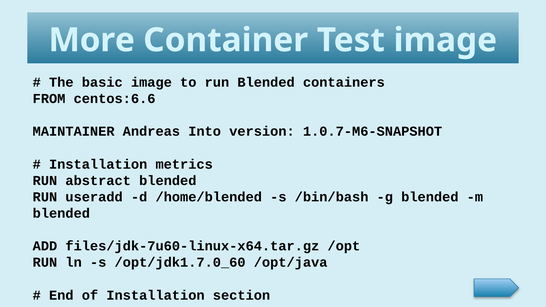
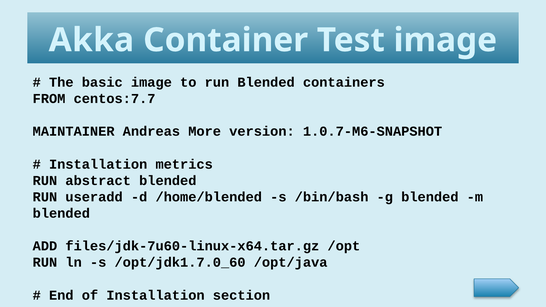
More: More -> Akka
centos:6.6: centos:6.6 -> centos:7.7
Into: Into -> More
